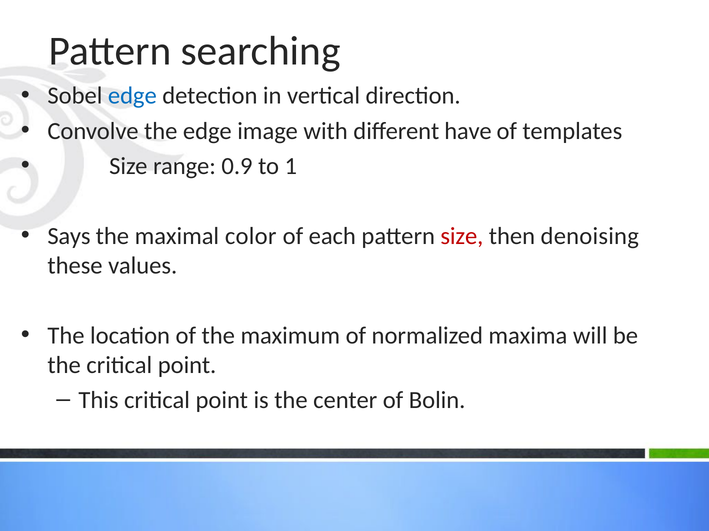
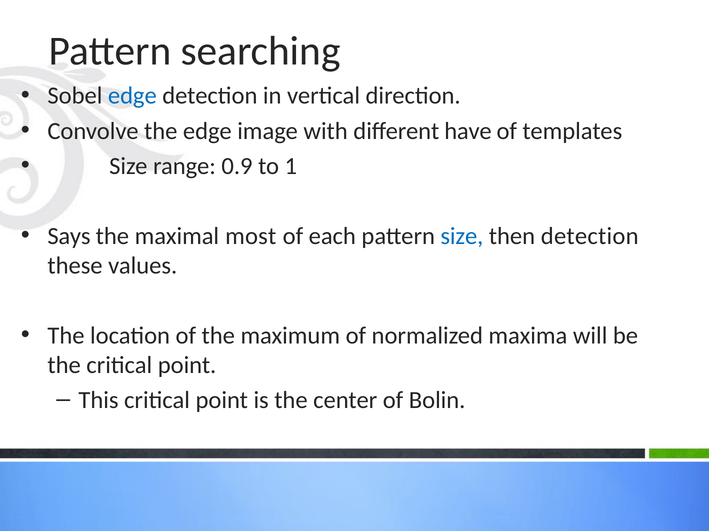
color: color -> most
size at (462, 236) colour: red -> blue
then denoising: denoising -> detection
